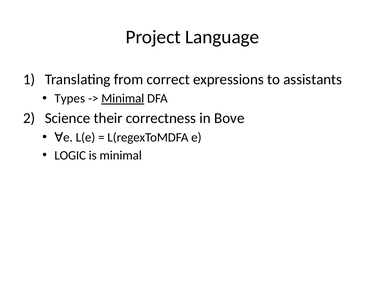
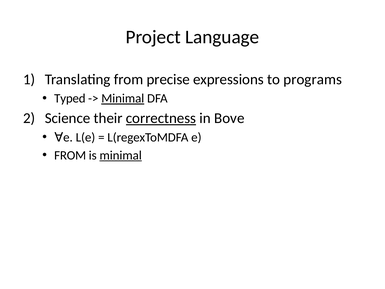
correct: correct -> precise
assistants: assistants -> programs
Types: Types -> Typed
correctness underline: none -> present
LOGIC at (70, 155): LOGIC -> FROM
minimal at (121, 155) underline: none -> present
